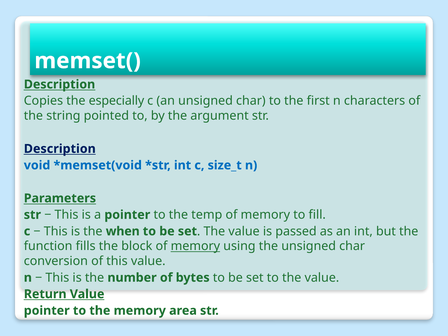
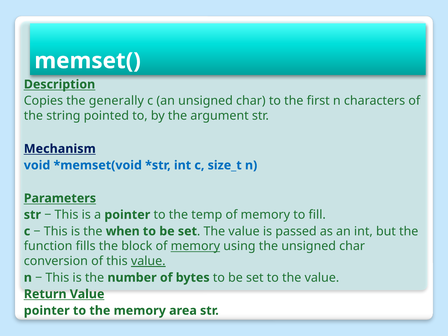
especially: especially -> generally
Description at (60, 149): Description -> Mechanism
value at (148, 261) underline: none -> present
